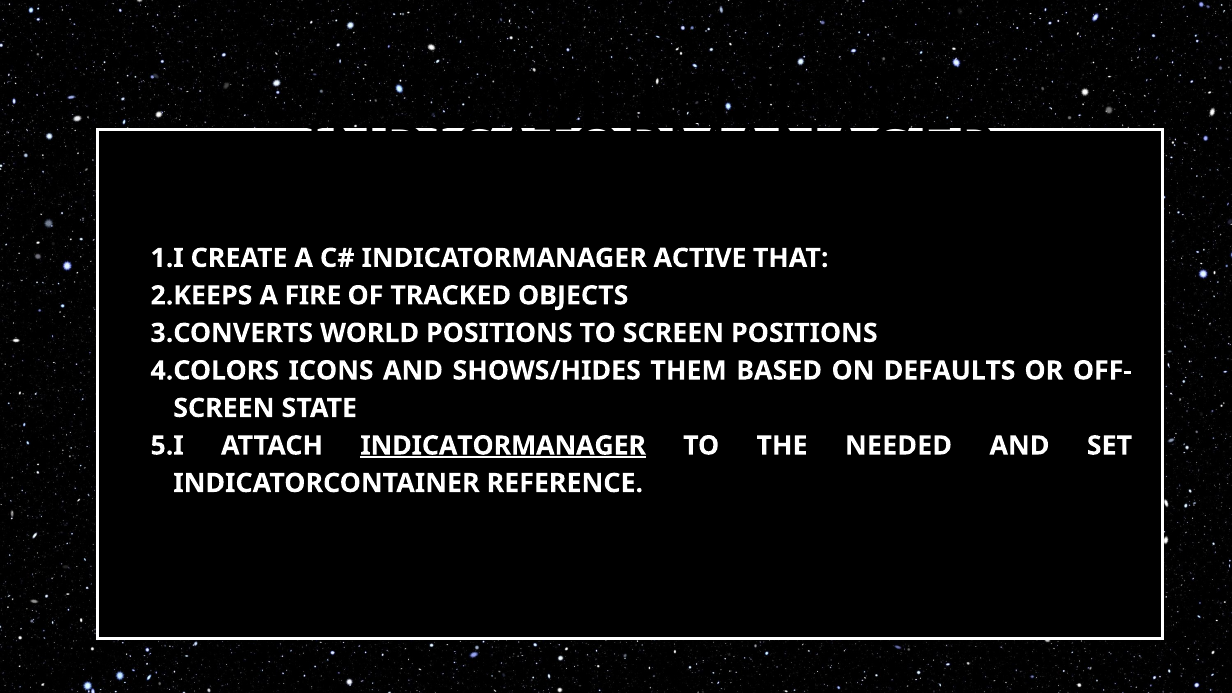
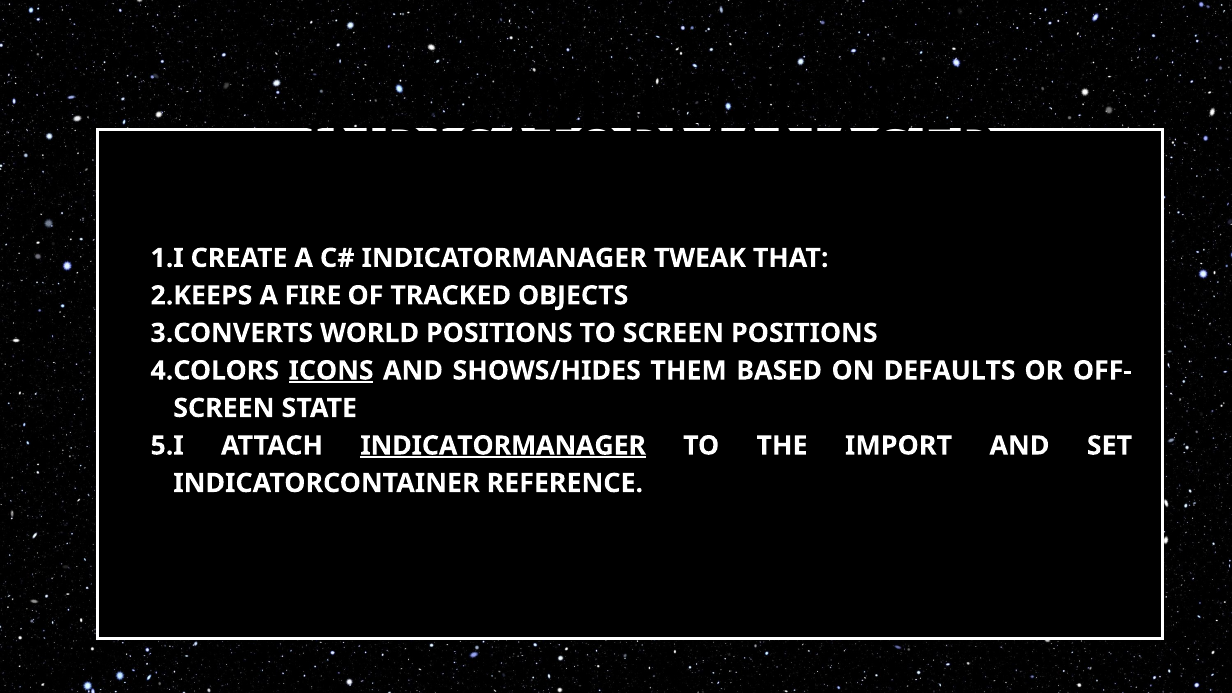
ACTIVE: ACTIVE -> TWEAK
ICONS underline: none -> present
NEEDED: NEEDED -> IMPORT
